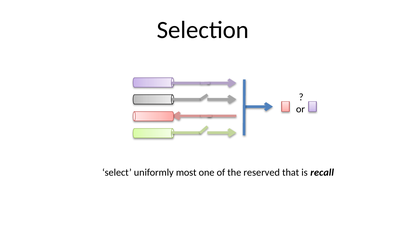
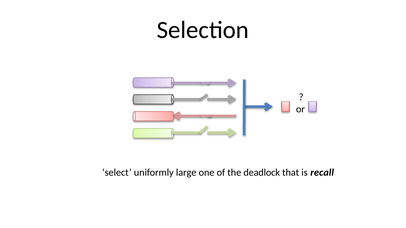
most: most -> large
reserved: reserved -> deadlock
